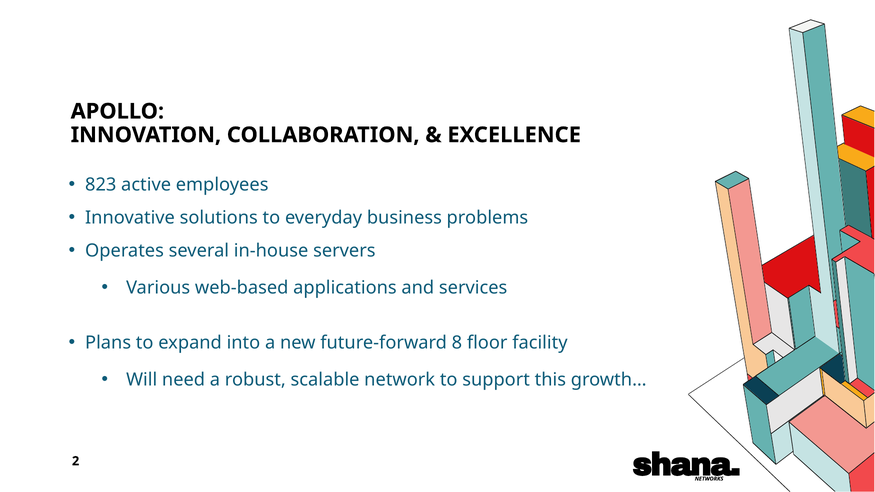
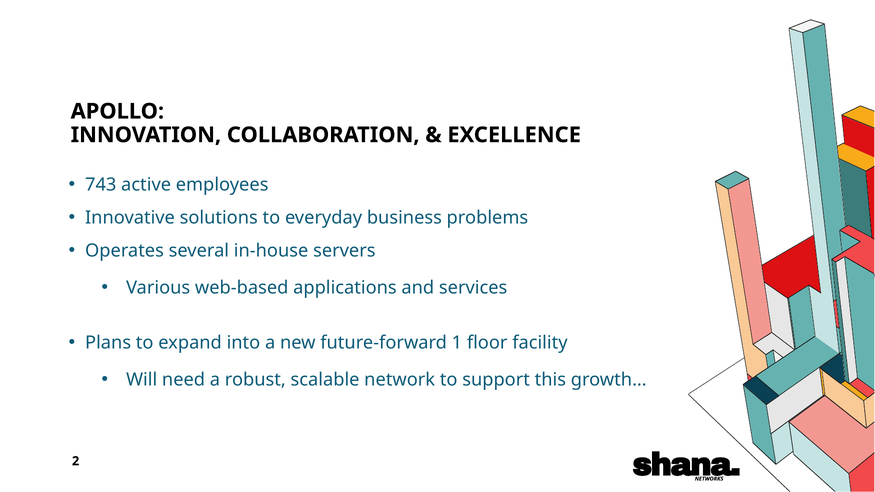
823: 823 -> 743
8: 8 -> 1
